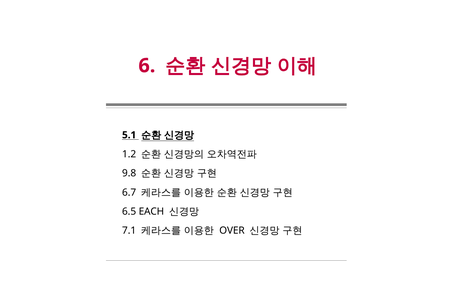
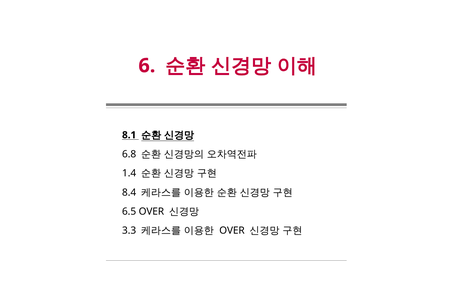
5.1: 5.1 -> 8.1
1.2: 1.2 -> 6.8
9.8: 9.8 -> 1.4
6.7: 6.7 -> 8.4
6.5 EACH: EACH -> OVER
7.1: 7.1 -> 3.3
